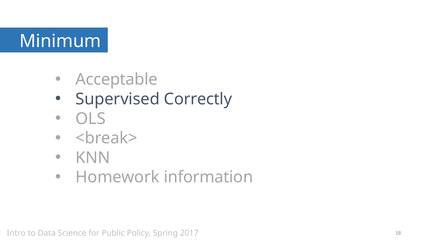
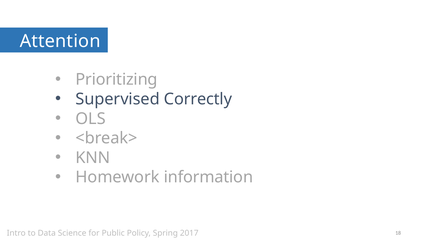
Minimum: Minimum -> Attention
Acceptable: Acceptable -> Prioritizing
